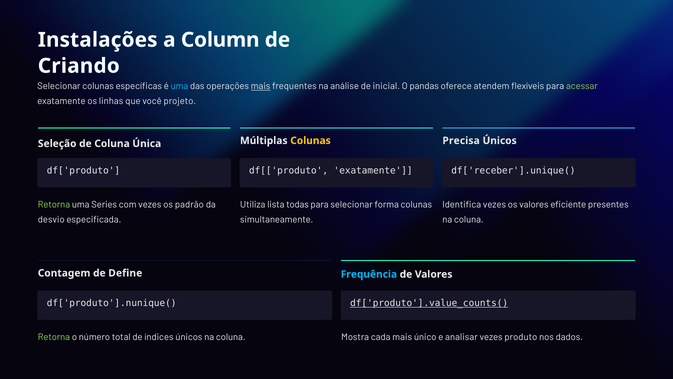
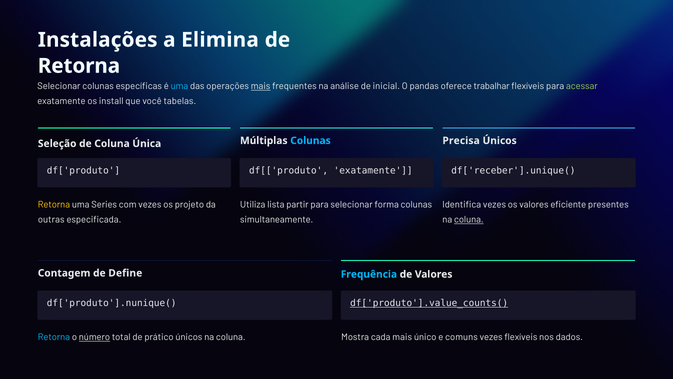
Column: Column -> Elimina
Criando at (79, 66): Criando -> Retorna
atendem: atendem -> trabalhar
linhas: linhas -> install
projeto: projeto -> tabelas
Colunas at (310, 140) colour: yellow -> light blue
Retorna at (54, 205) colour: light green -> yellow
padrão: padrão -> projeto
todas: todas -> partir
desvio: desvio -> outras
coluna at (469, 219) underline: none -> present
Retorna at (54, 337) colour: light green -> light blue
número underline: none -> present
índices: índices -> prático
analisar: analisar -> comuns
vezes produto: produto -> flexíveis
